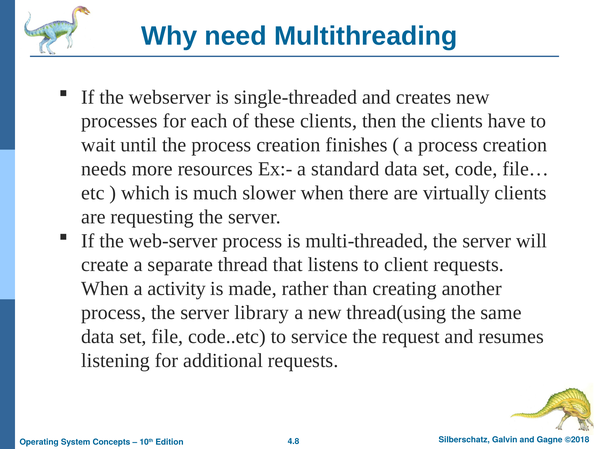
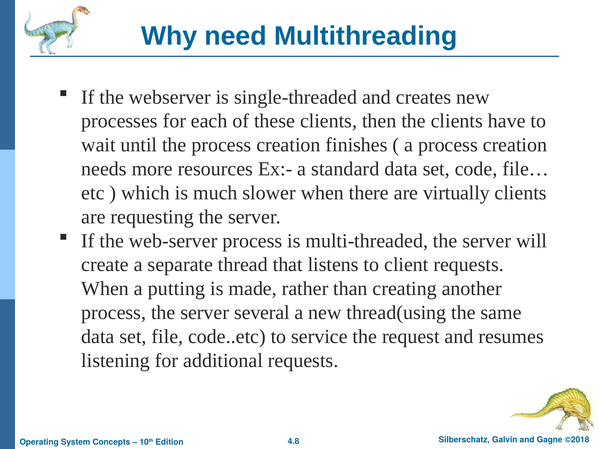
activity: activity -> putting
library: library -> several
